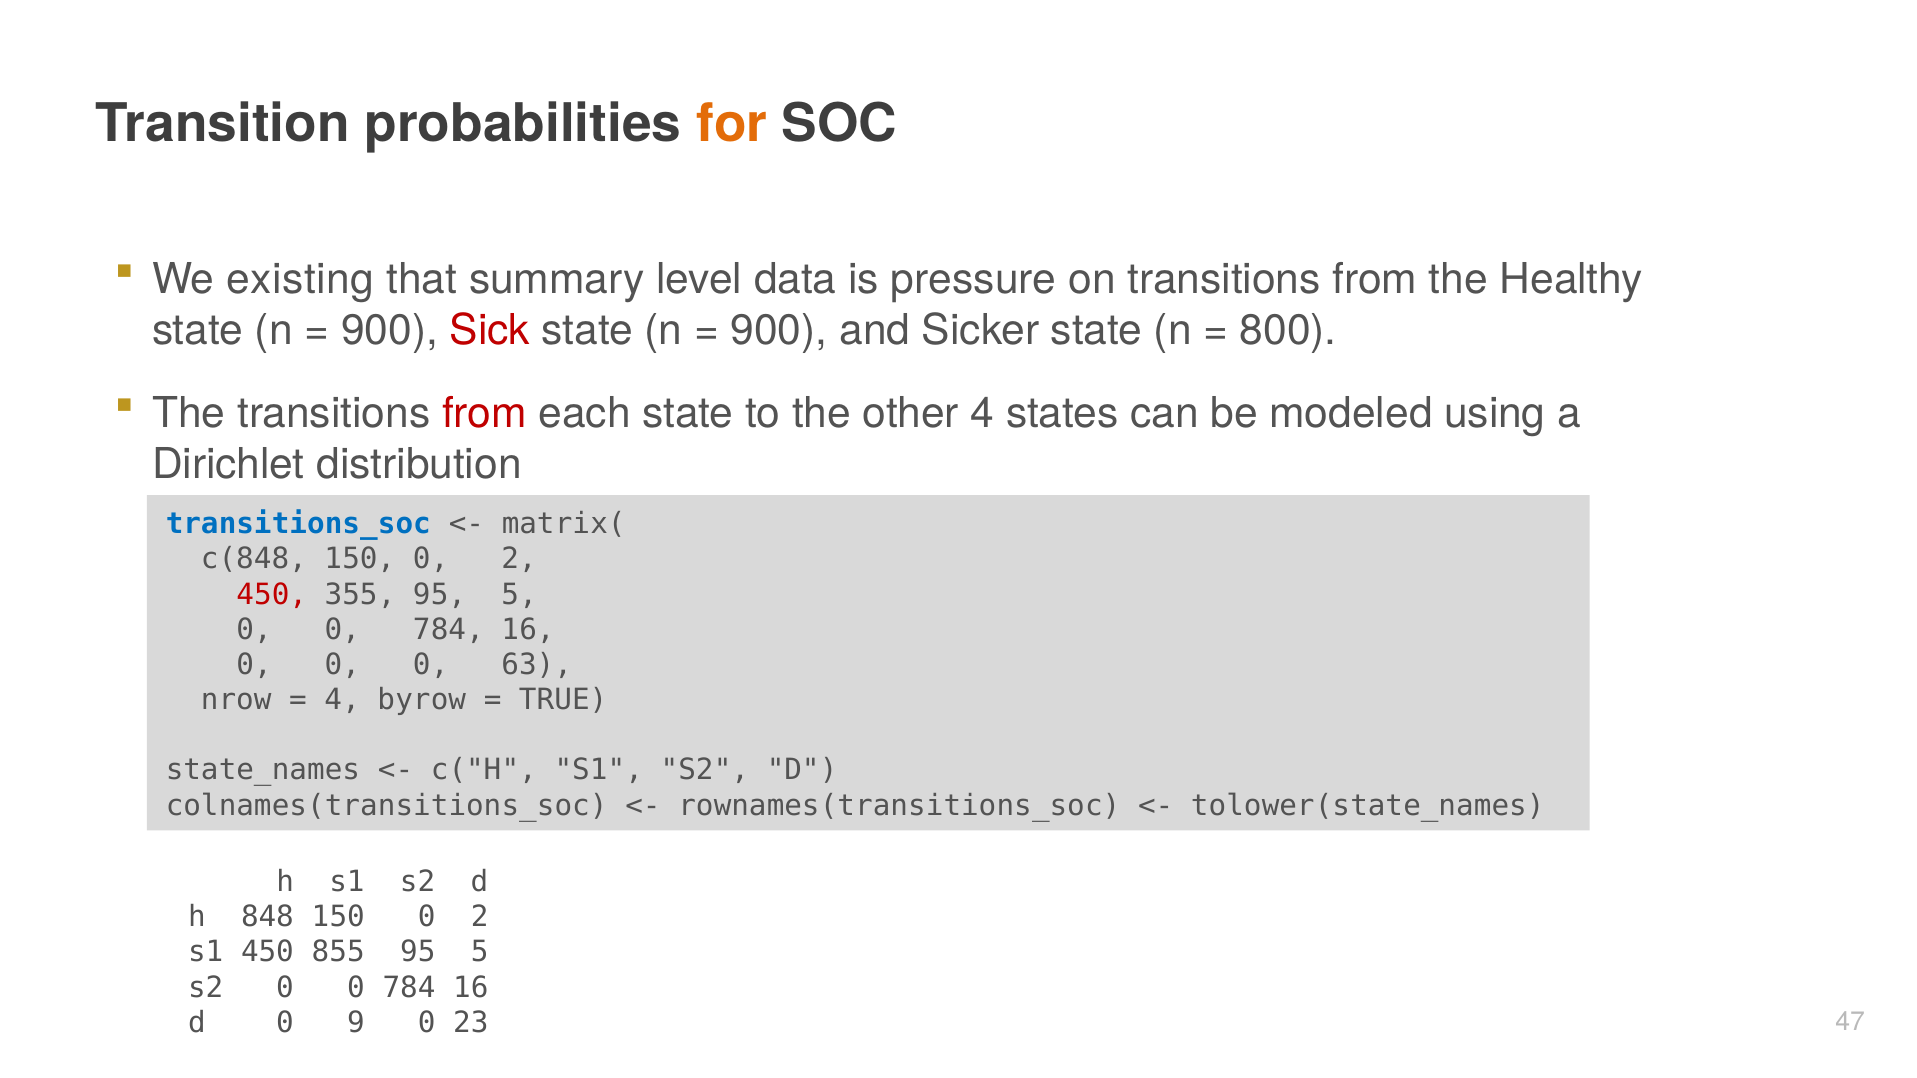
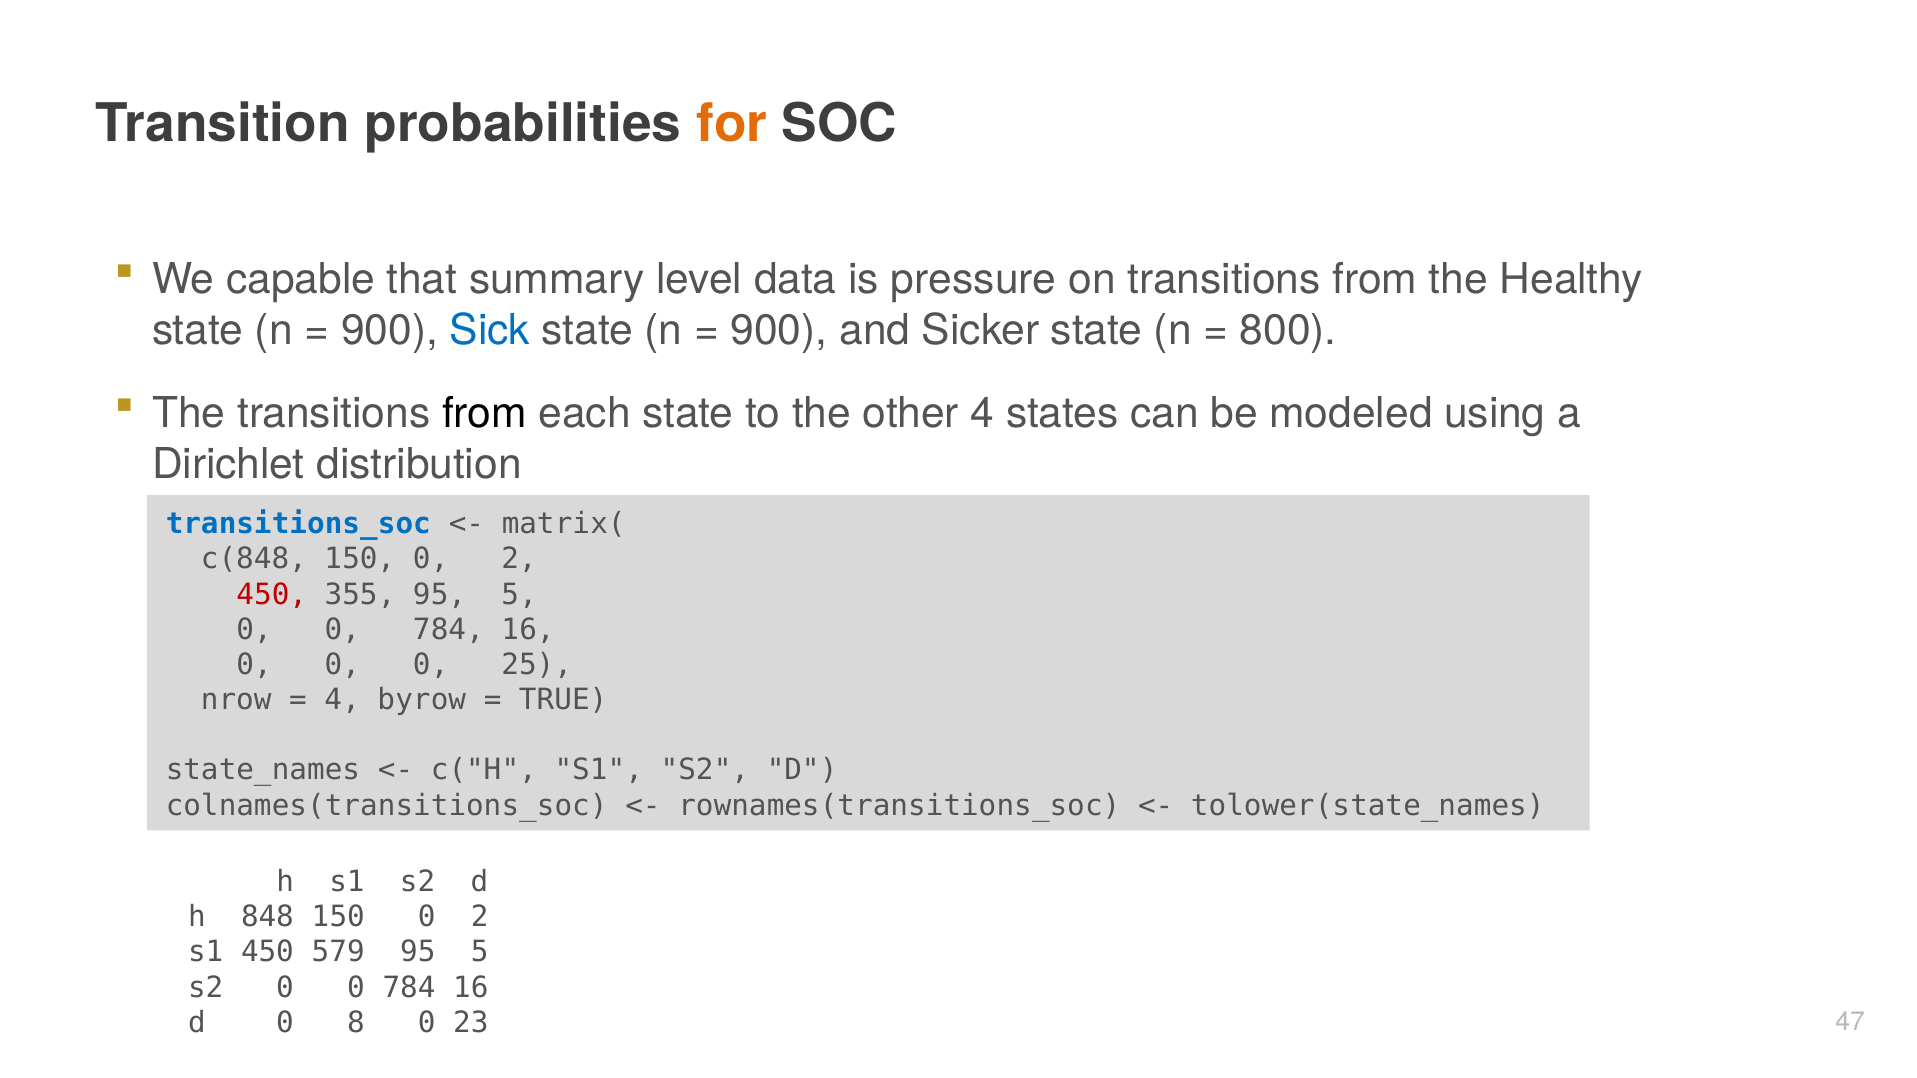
existing: existing -> capable
Sick colour: red -> blue
from at (485, 413) colour: red -> black
63: 63 -> 25
855: 855 -> 579
9: 9 -> 8
